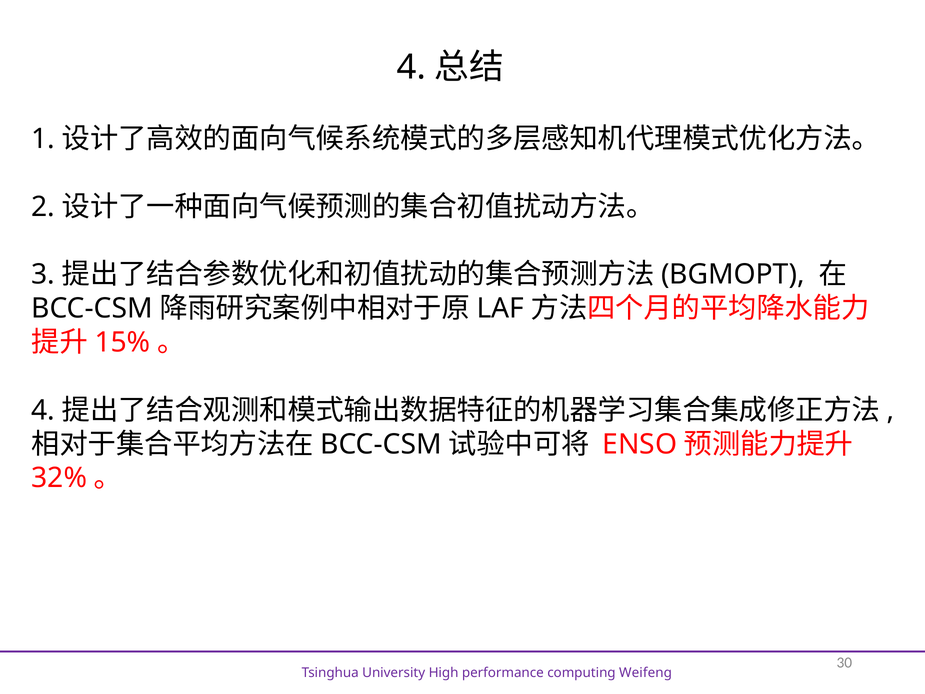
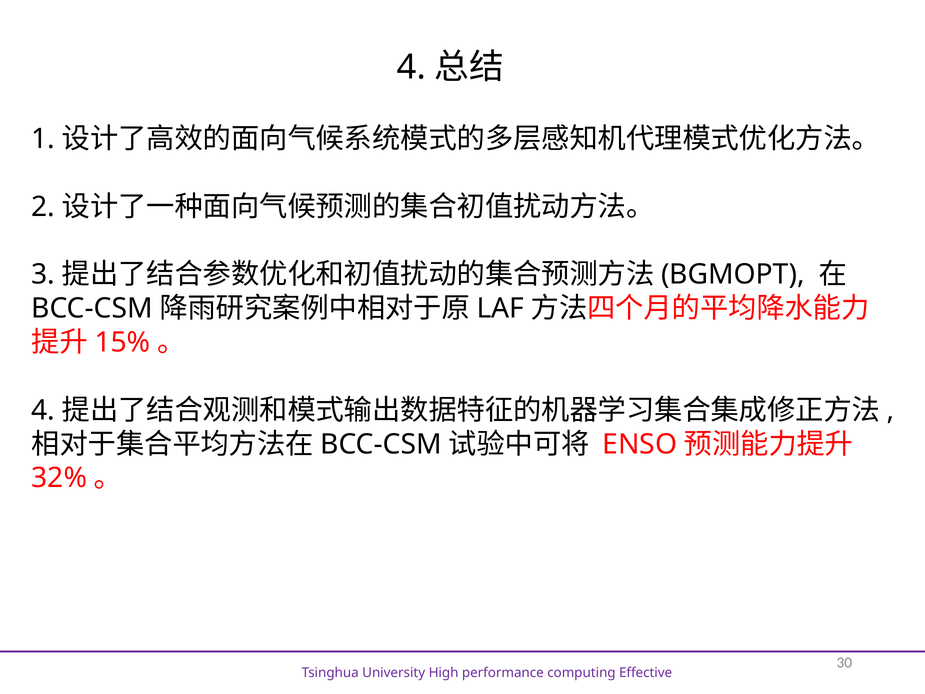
Weifeng: Weifeng -> Effective
